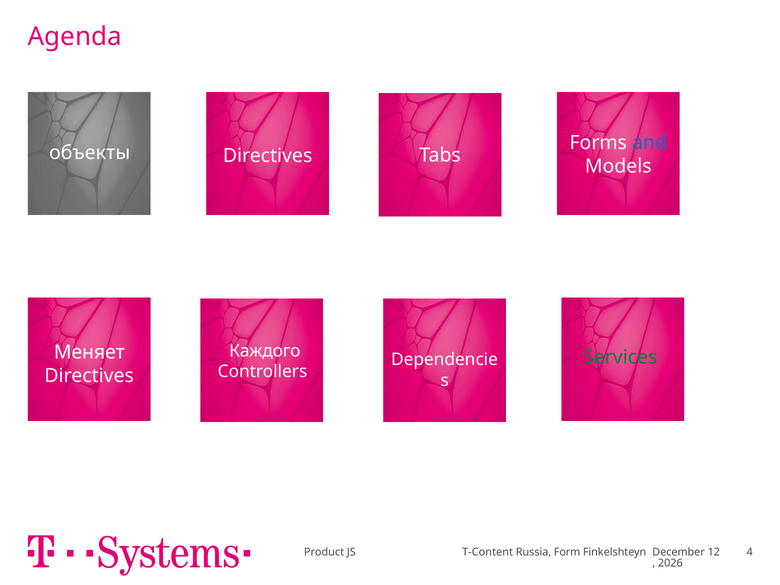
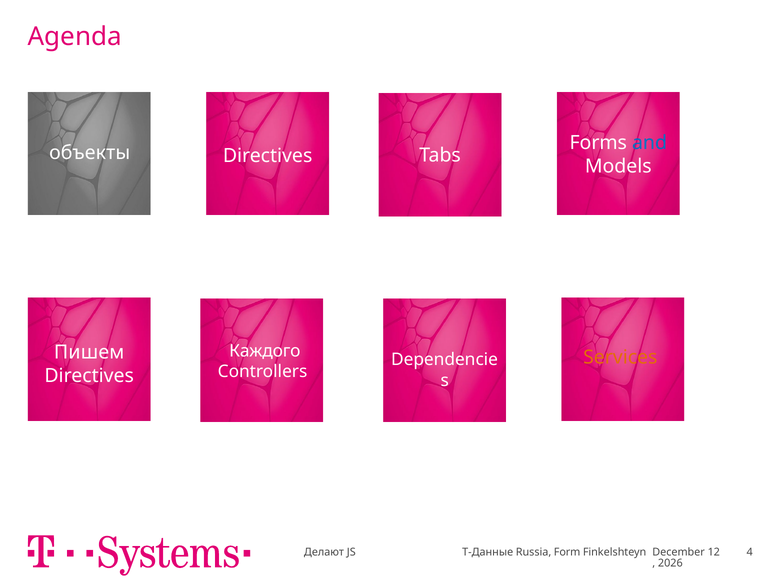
Меняет: Меняет -> Пишем
Services colour: green -> orange
Product: Product -> Делают
T-Content: T-Content -> T-Данные
